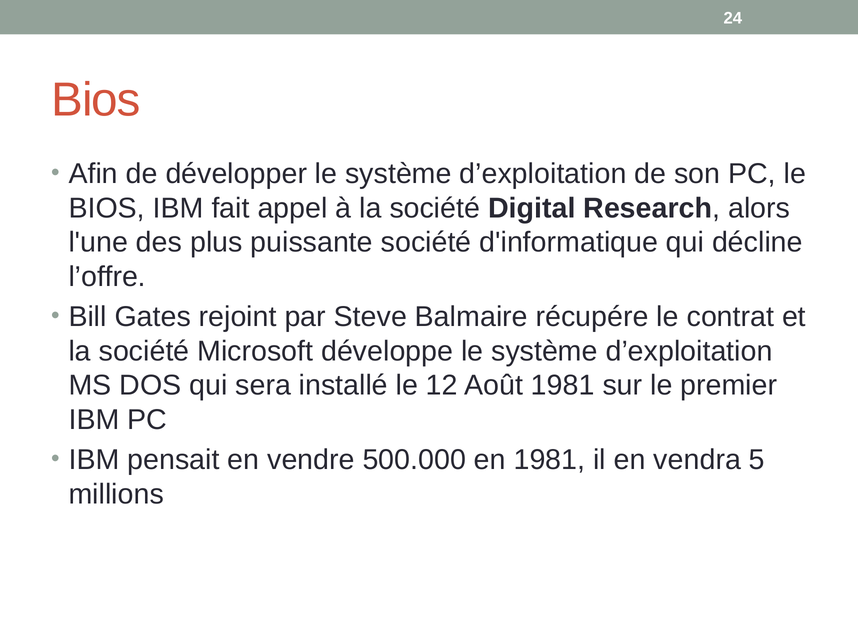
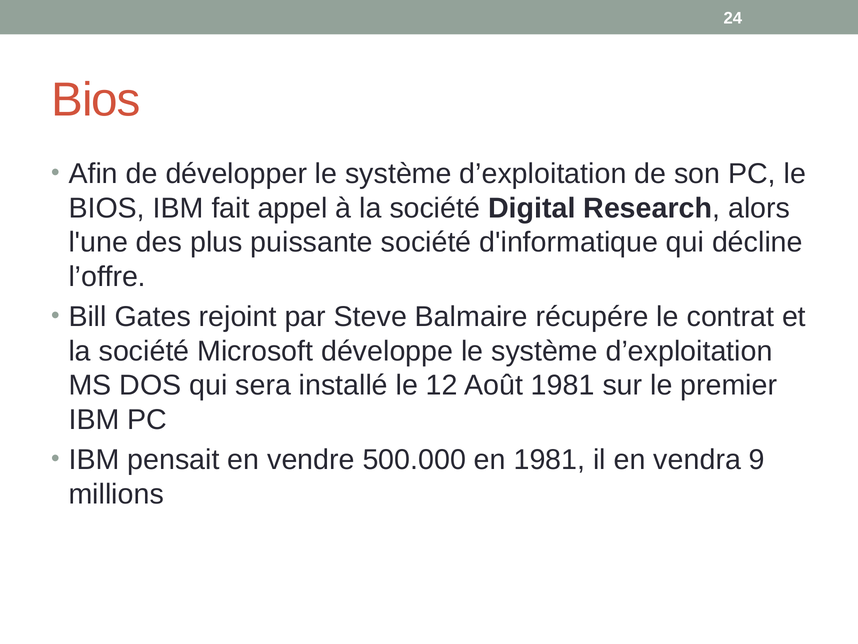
5: 5 -> 9
